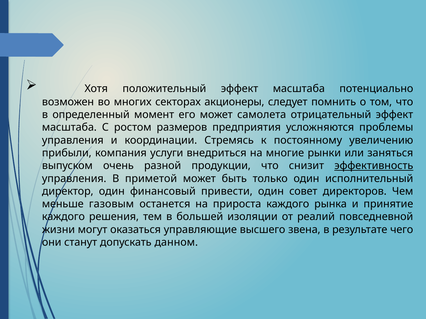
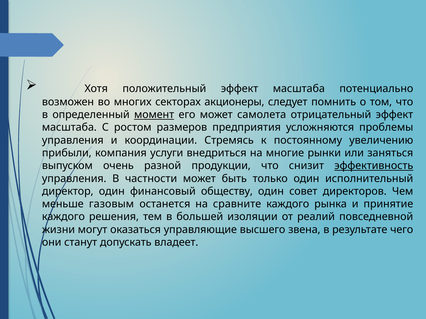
момент underline: none -> present
приметой: приметой -> частности
привести: привести -> обществу
прироста: прироста -> сравните
данном: данном -> владеет
